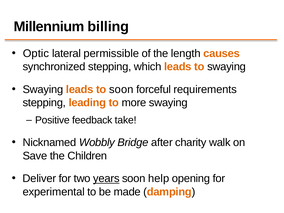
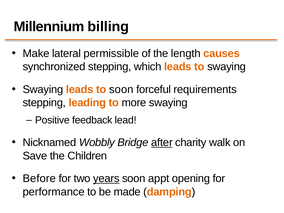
Optic: Optic -> Make
take: take -> lead
after underline: none -> present
Deliver: Deliver -> Before
help: help -> appt
experimental: experimental -> performance
